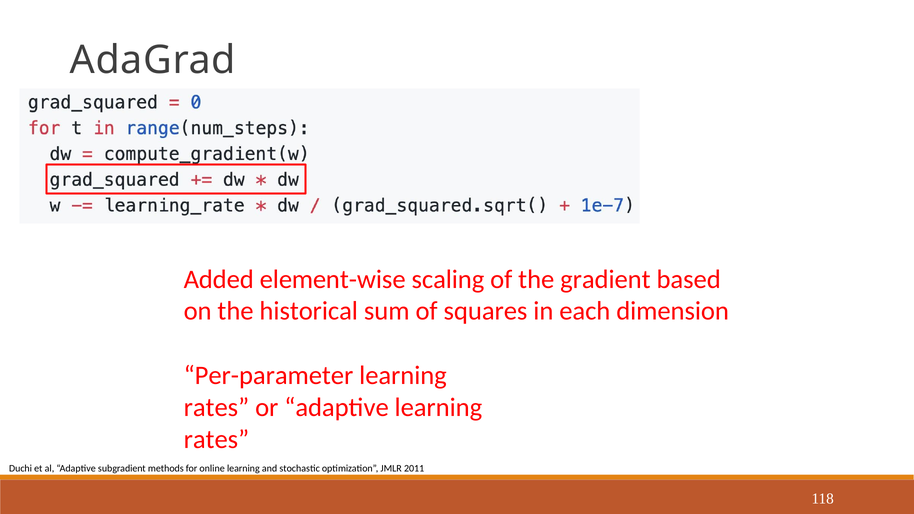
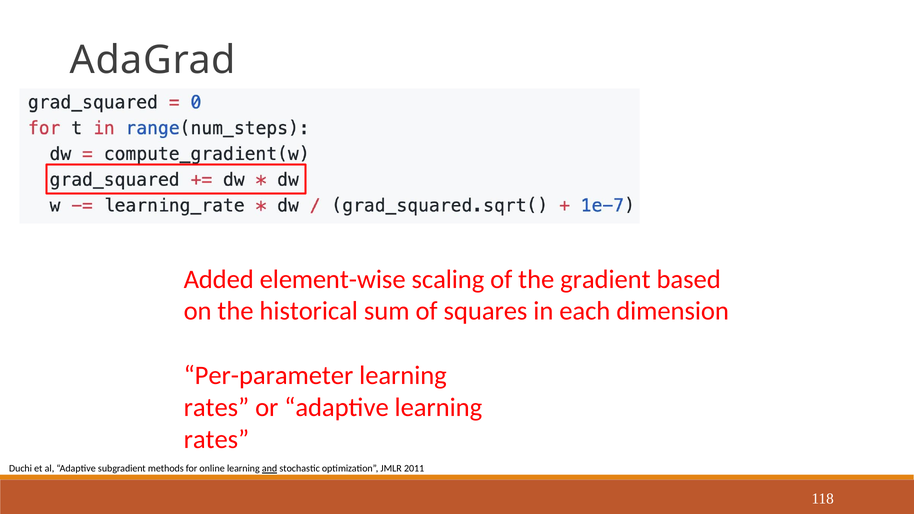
and underline: none -> present
